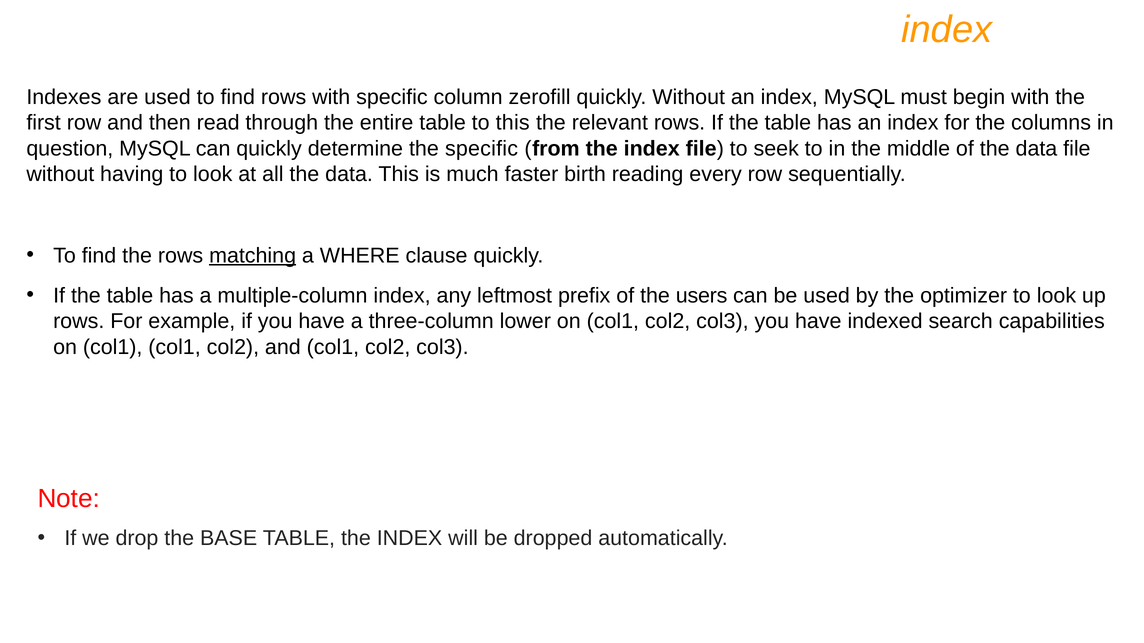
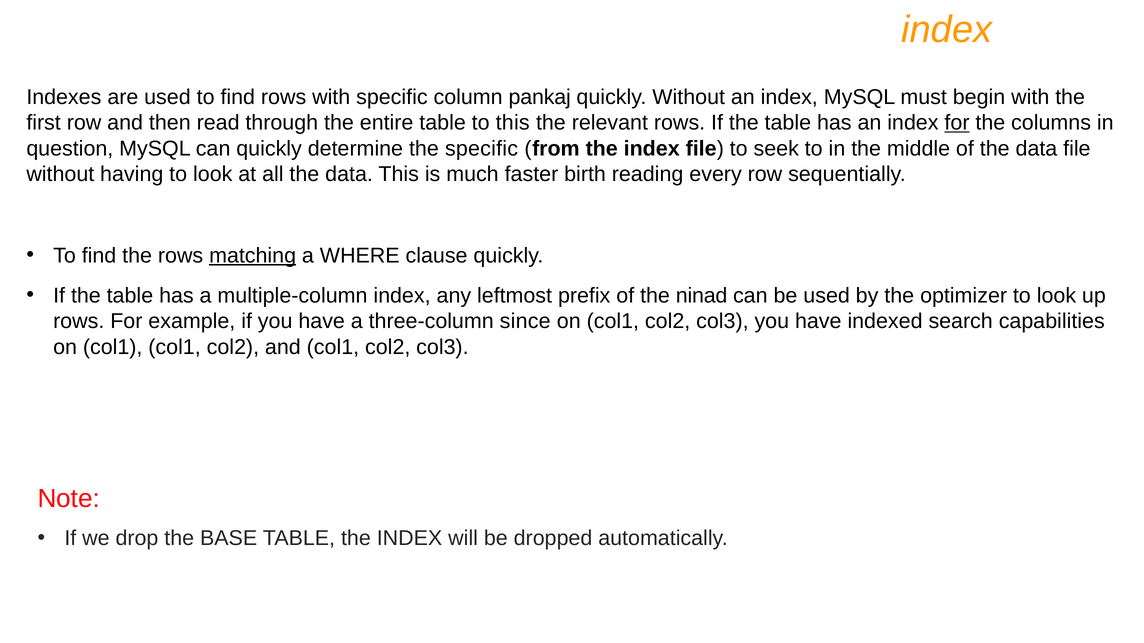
zerofill: zerofill -> pankaj
for at (957, 123) underline: none -> present
users: users -> ninad
lower: lower -> since
